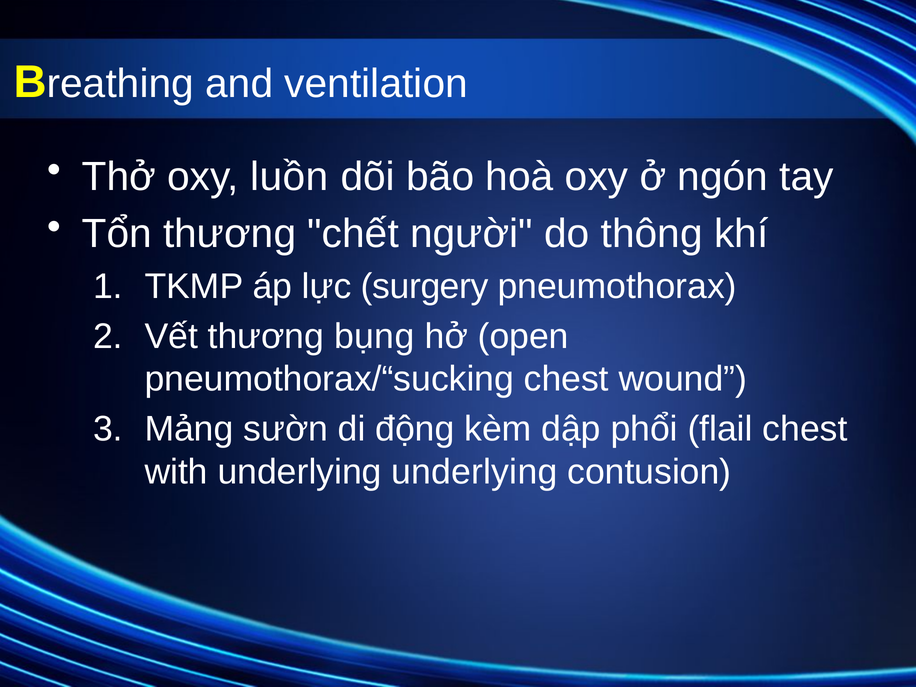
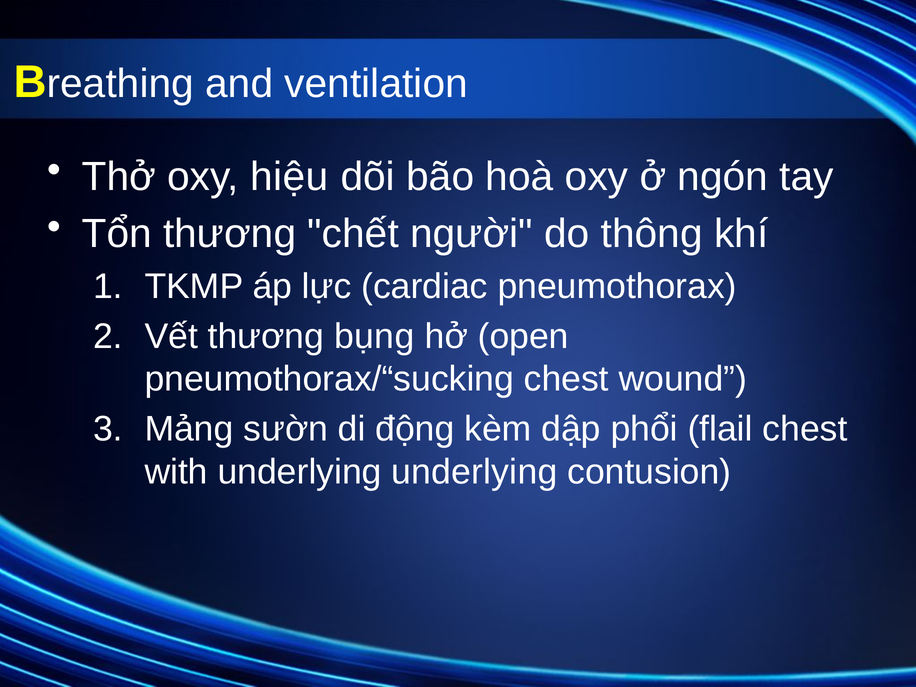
luồn: luồn -> hiệu
surgery: surgery -> cardiac
